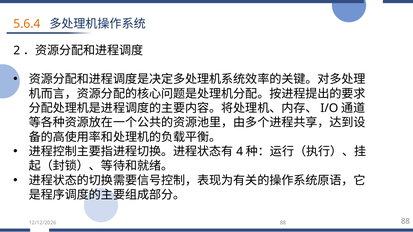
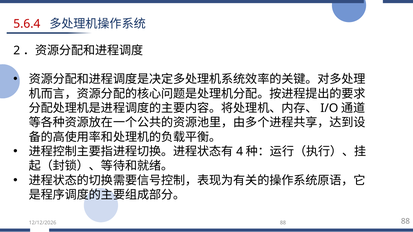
5.6.4 colour: orange -> red
